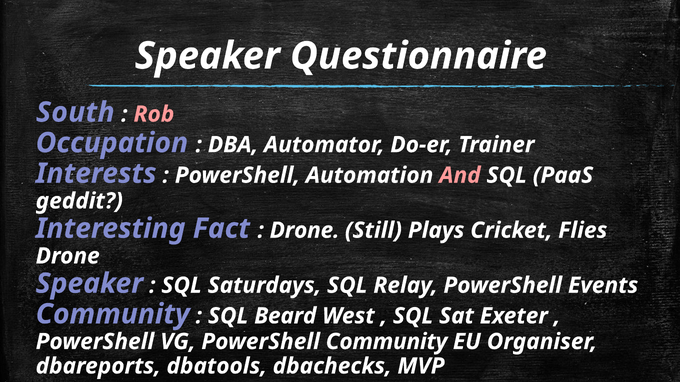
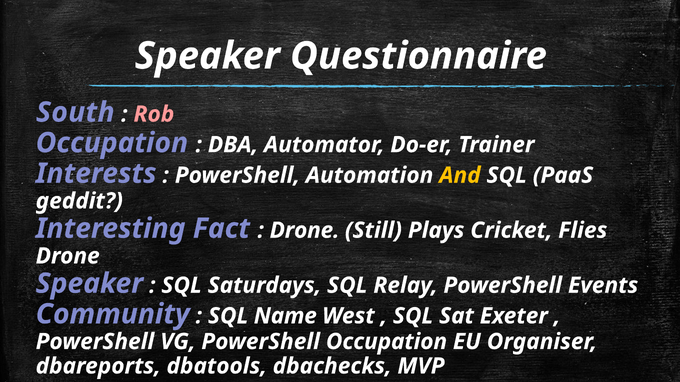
And colour: pink -> yellow
Beard: Beard -> Name
PowerShell Community: Community -> Occupation
